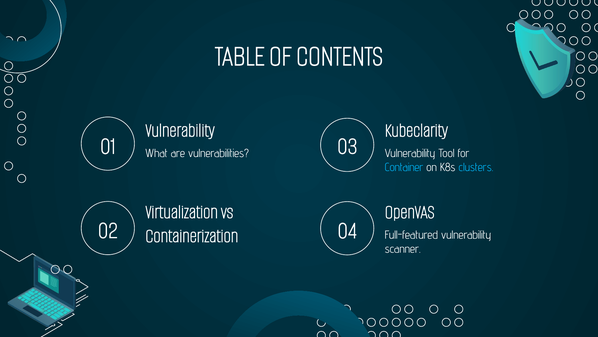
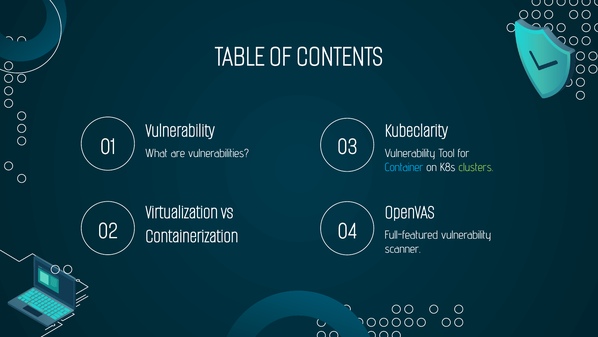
clusters colour: light blue -> light green
